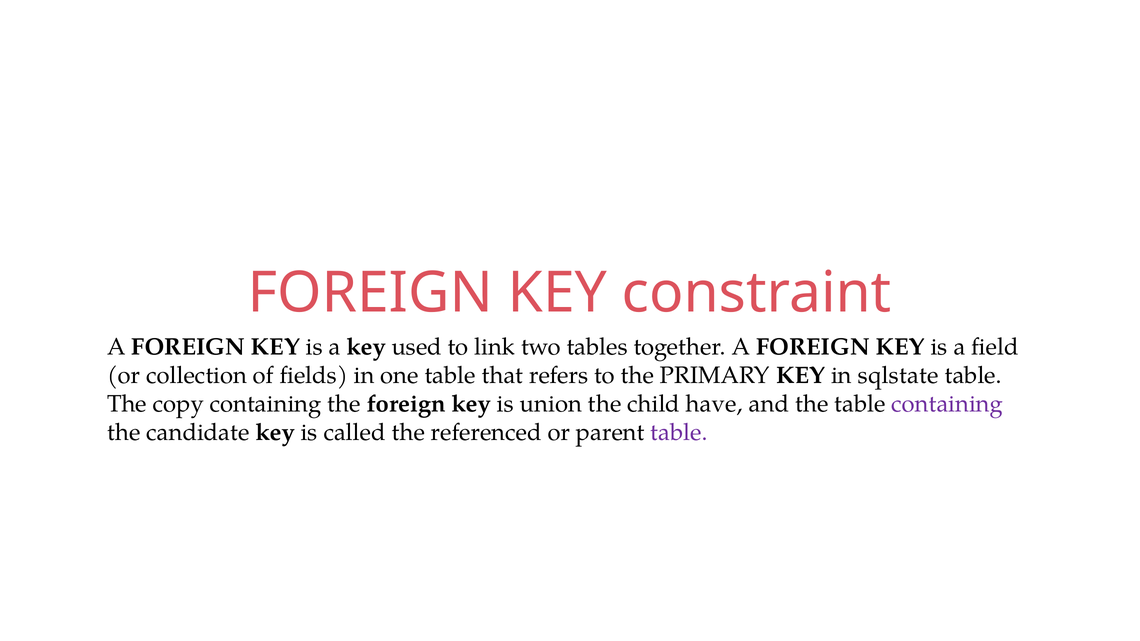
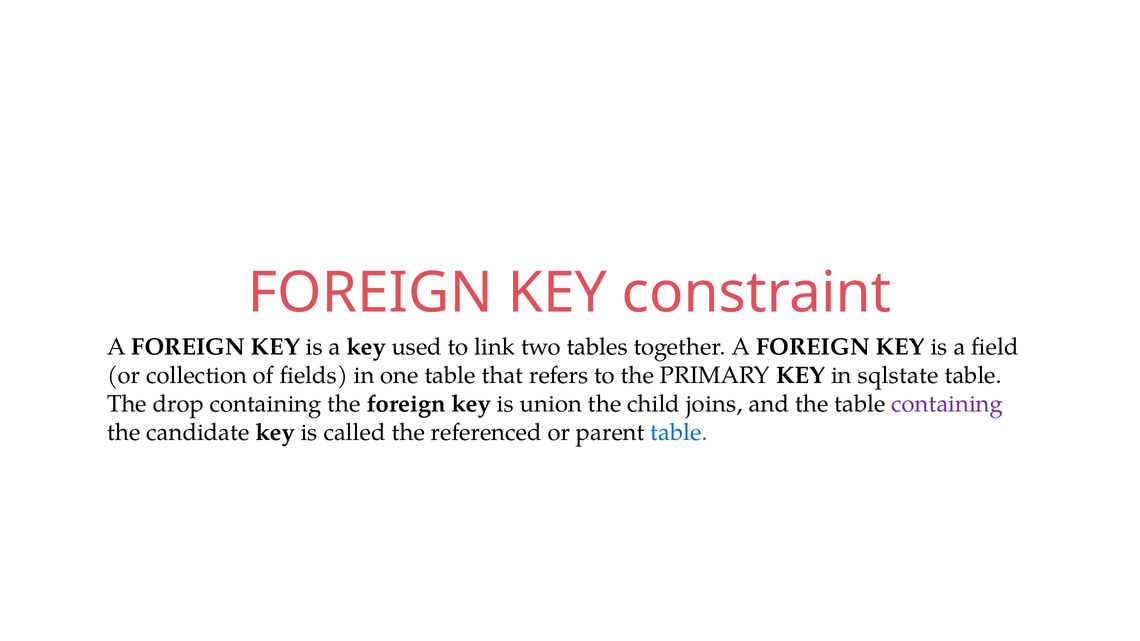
copy: copy -> drop
have: have -> joins
table at (679, 432) colour: purple -> blue
